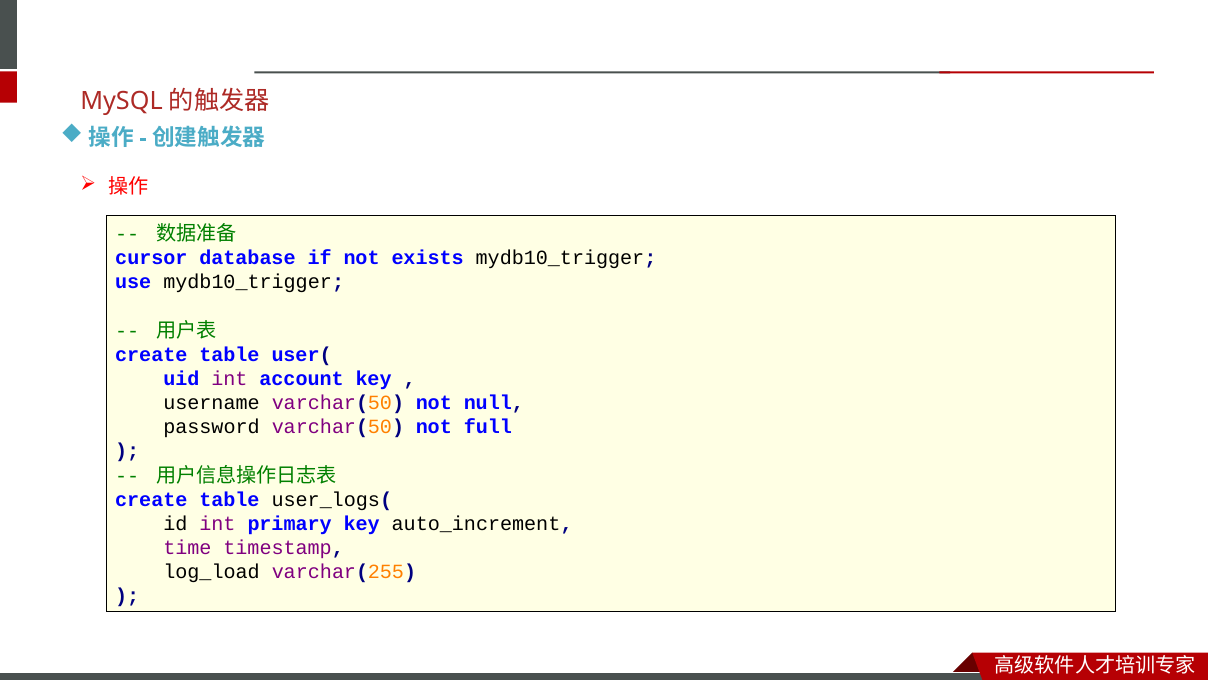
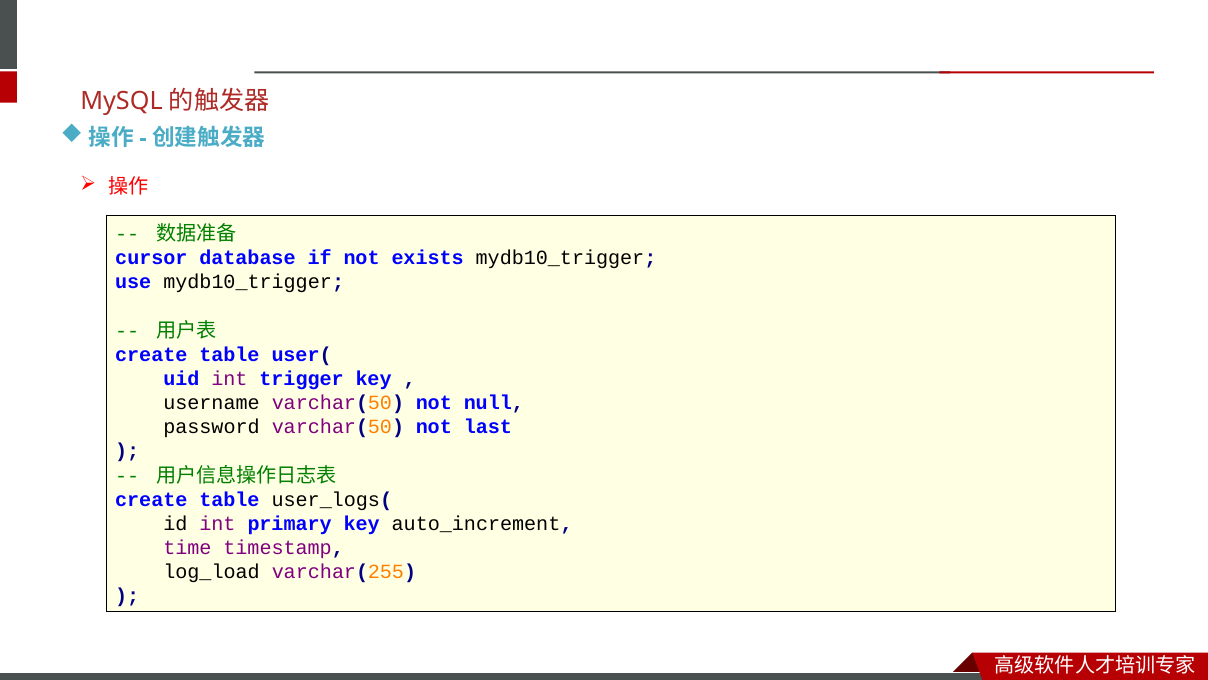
account: account -> trigger
full: full -> last
